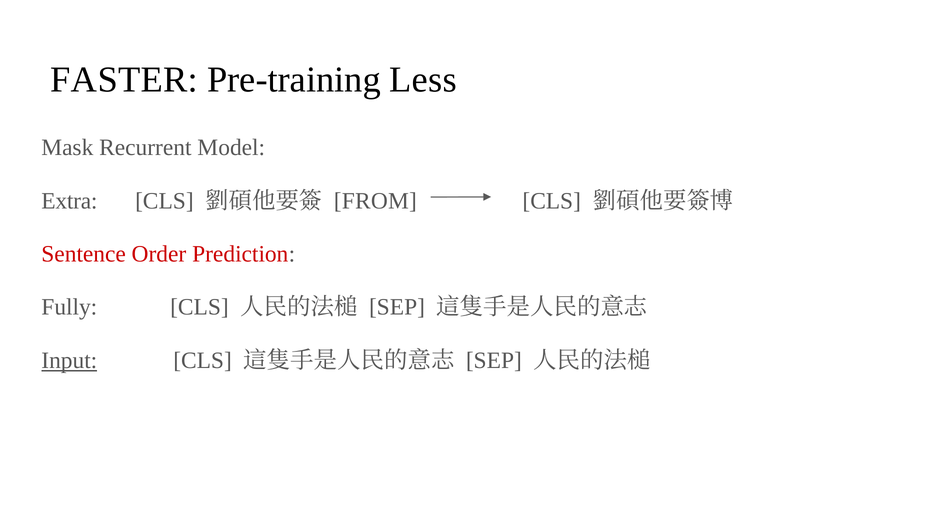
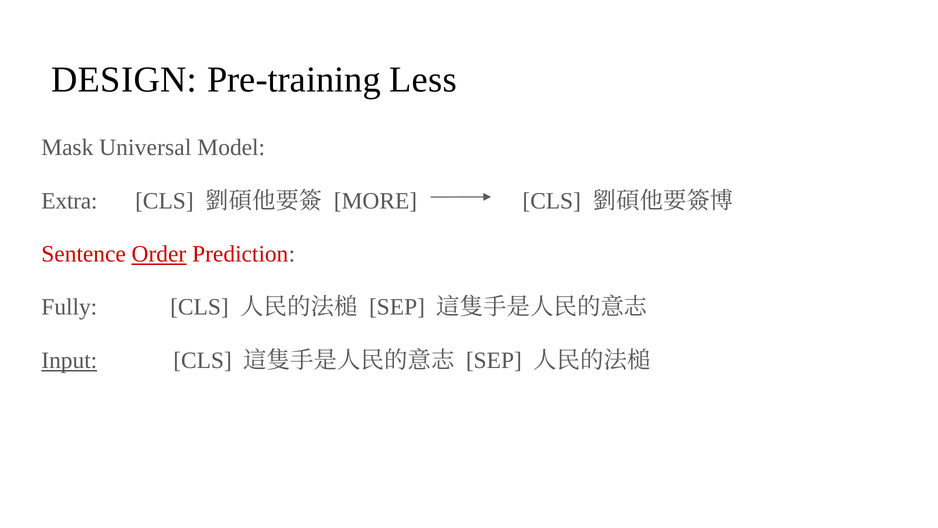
FASTER: FASTER -> DESIGN
Recurrent: Recurrent -> Universal
FROM: FROM -> MORE
Order underline: none -> present
